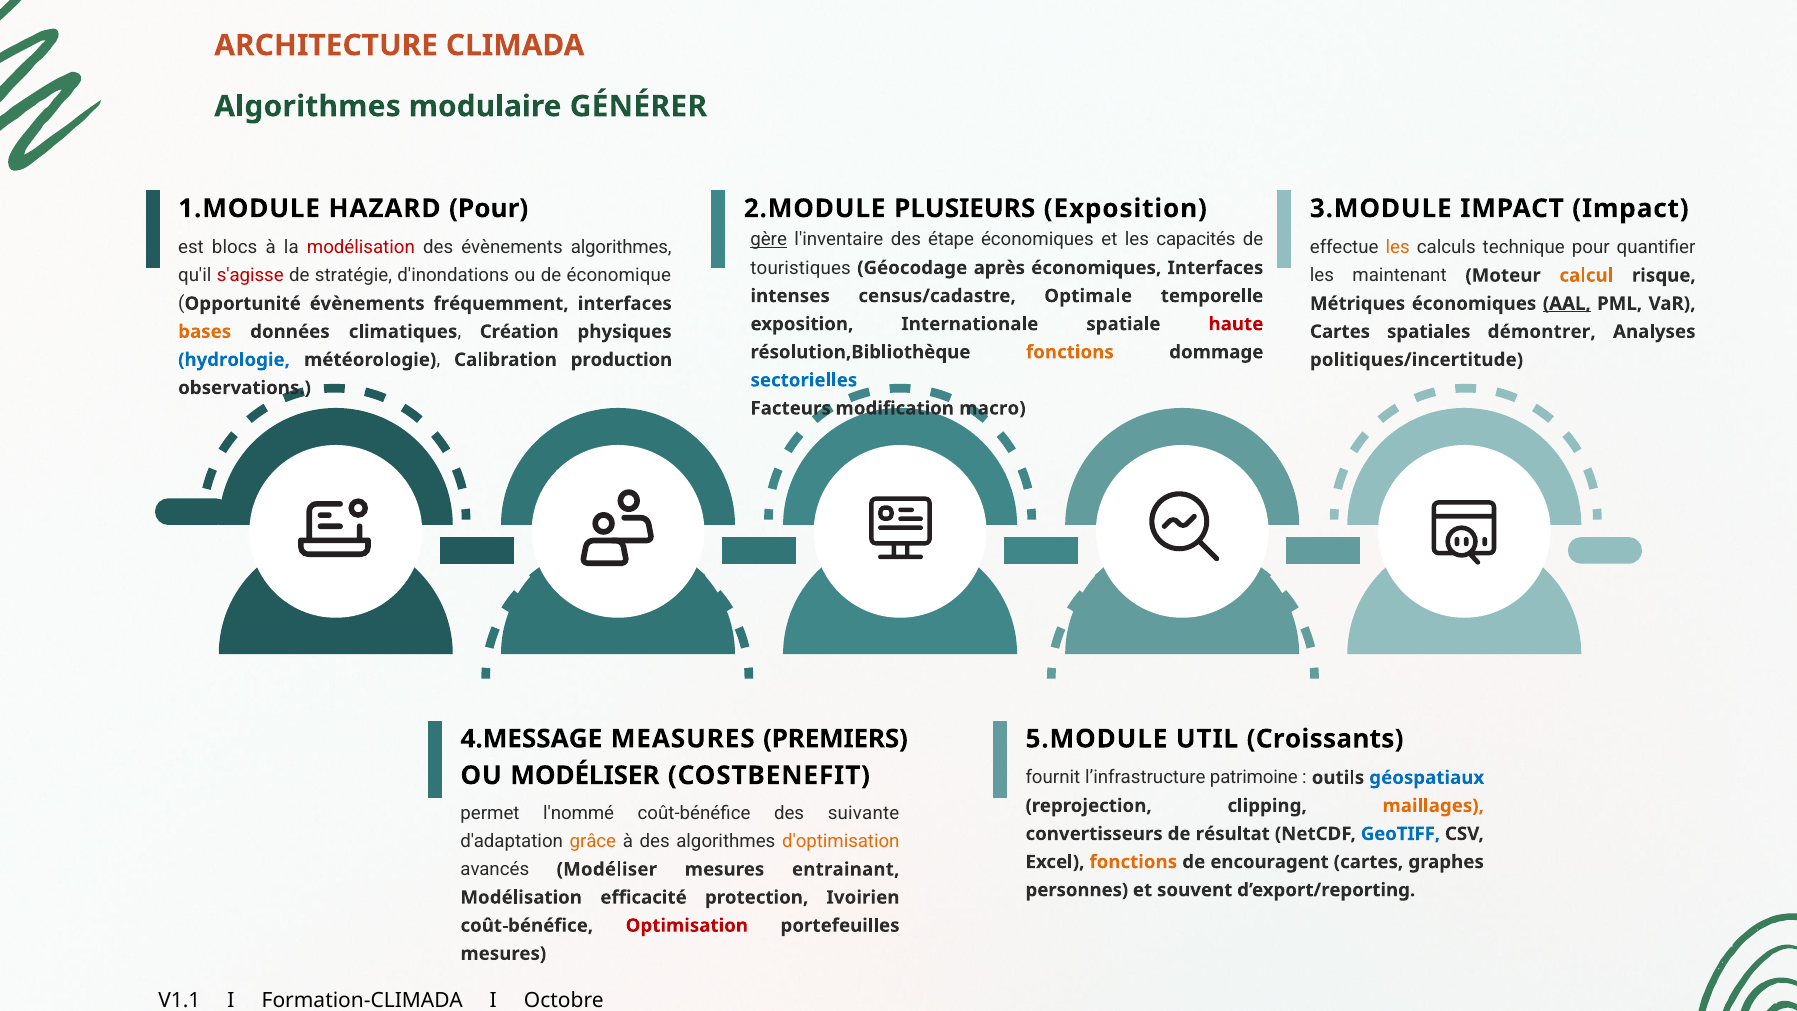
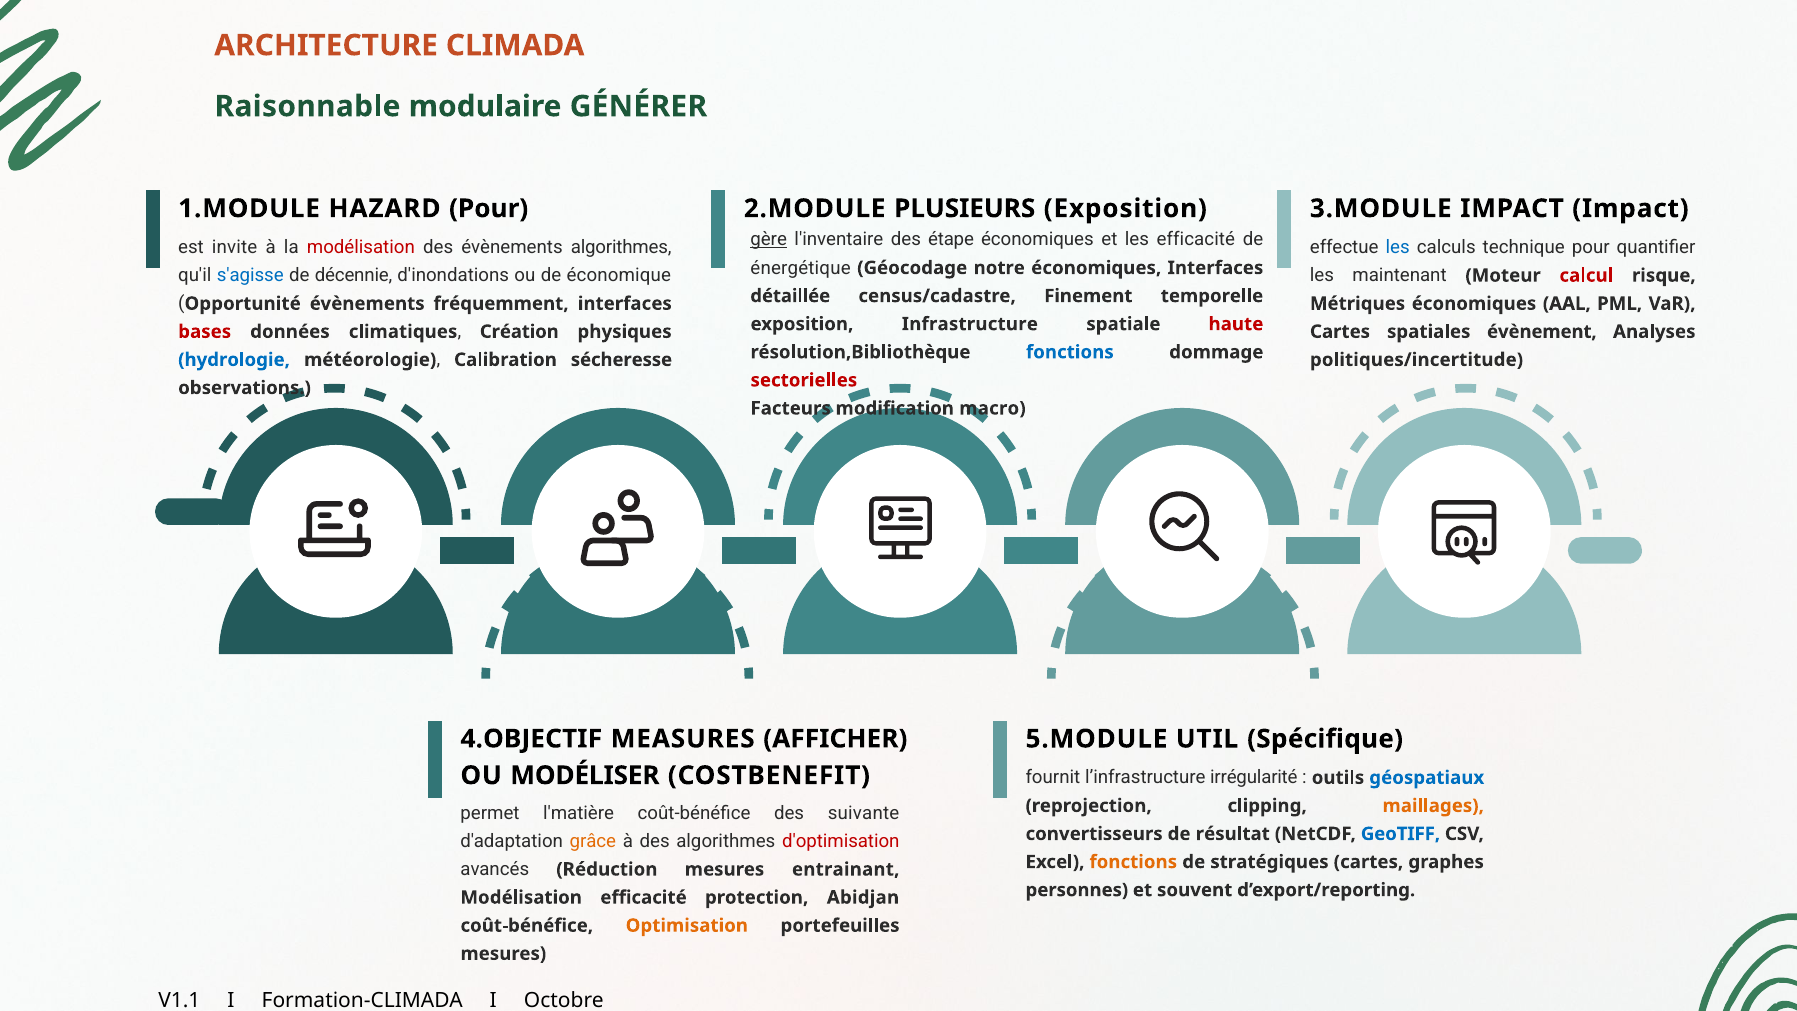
Algorithmes at (308, 106): Algorithmes -> Raisonnable
les capacités: capacités -> efficacité
blocs: blocs -> invite
les at (1398, 247) colour: orange -> blue
touristiques: touristiques -> énergétique
après: après -> notre
s'agisse colour: red -> blue
stratégie: stratégie -> décennie
calcul colour: orange -> red
intenses: intenses -> détaillée
Optimale: Optimale -> Finement
AAL underline: present -> none
Internationale: Internationale -> Infrastructure
bases colour: orange -> red
démontrer: démontrer -> évènement
fonctions at (1070, 352) colour: orange -> blue
production: production -> sécheresse
sectorielles colour: blue -> red
4.MESSAGE: 4.MESSAGE -> 4.OBJECTIF
PREMIERS: PREMIERS -> AFFICHER
Croissants: Croissants -> Spécifique
patrimoine: patrimoine -> irrégularité
l'nommé: l'nommé -> l'matière
d'optimisation colour: orange -> red
encouragent: encouragent -> stratégiques
avancés Modéliser: Modéliser -> Réduction
Ivoirien: Ivoirien -> Abidjan
Optimisation colour: red -> orange
